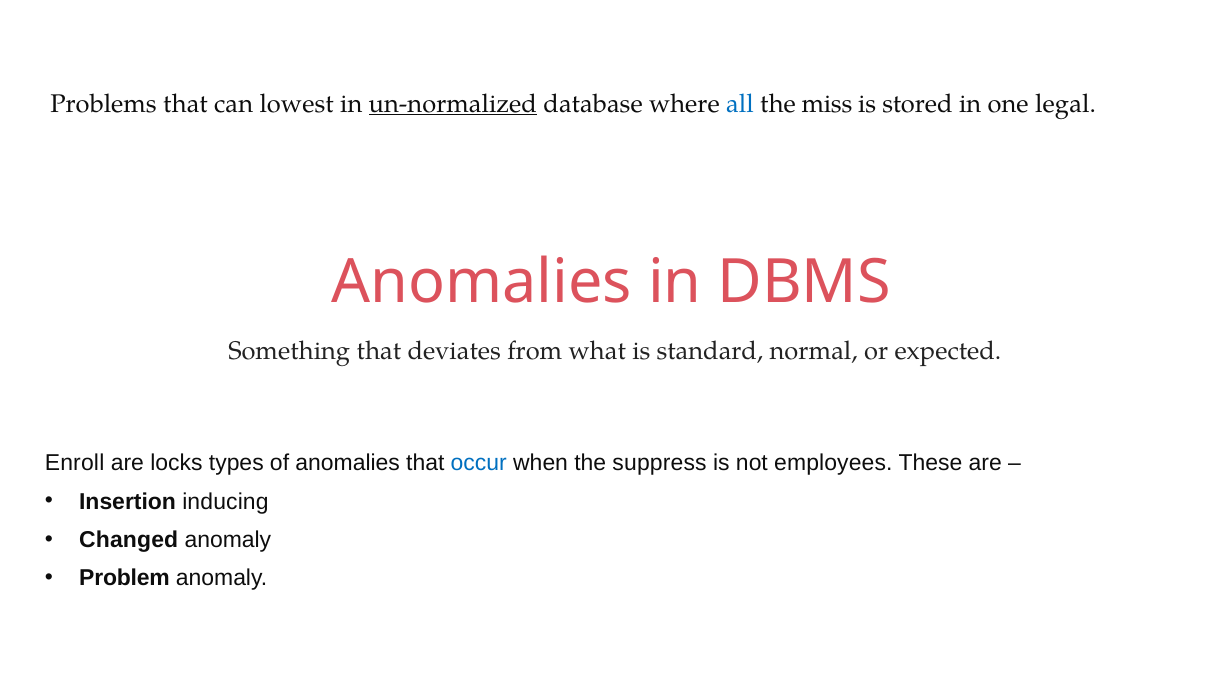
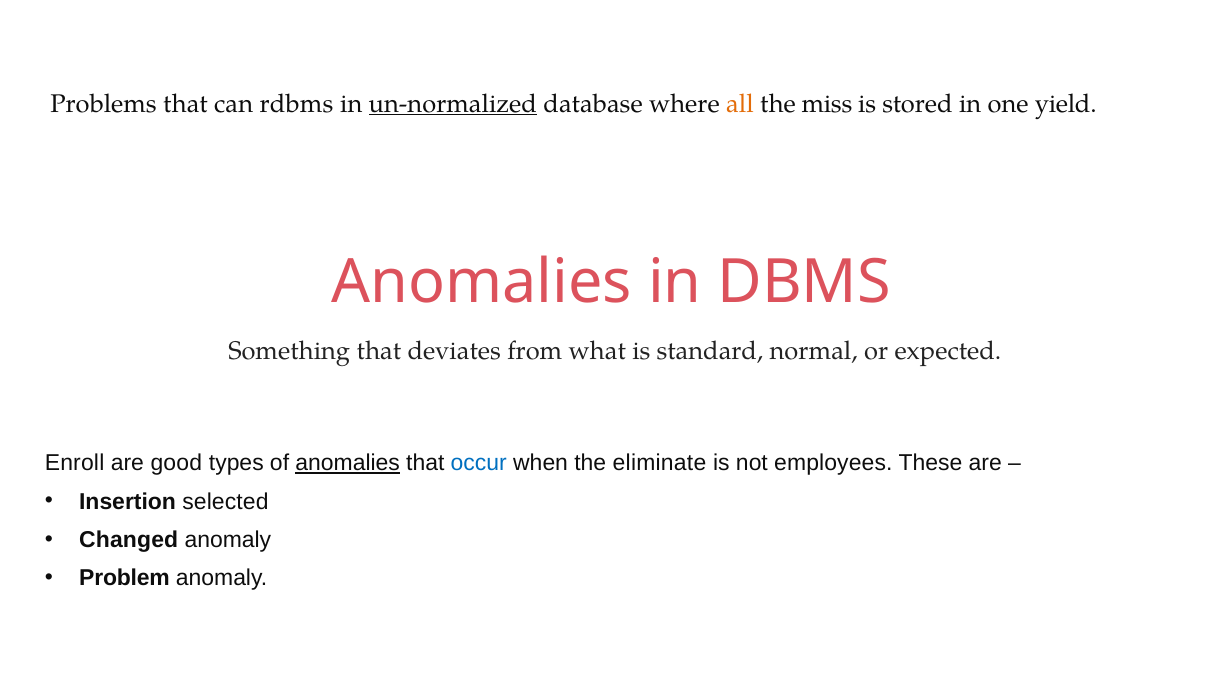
lowest: lowest -> rdbms
all colour: blue -> orange
legal: legal -> yield
locks: locks -> good
anomalies at (348, 463) underline: none -> present
suppress: suppress -> eliminate
inducing: inducing -> selected
